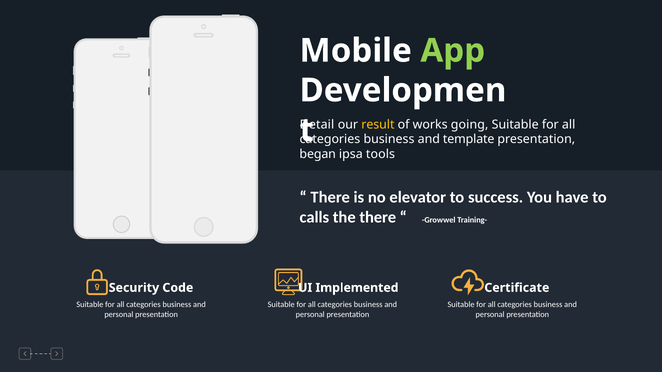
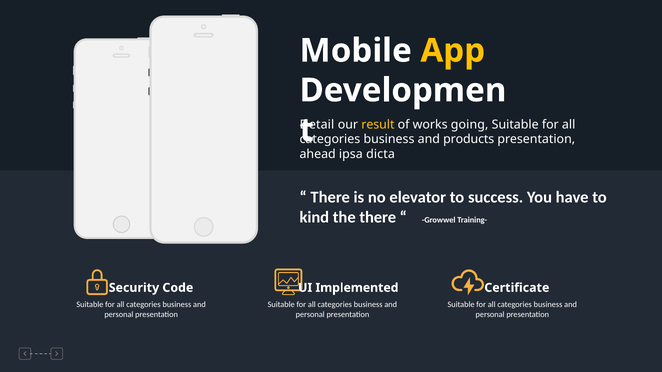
App colour: light green -> yellow
template: template -> products
began: began -> ahead
tools: tools -> dicta
calls: calls -> kind
